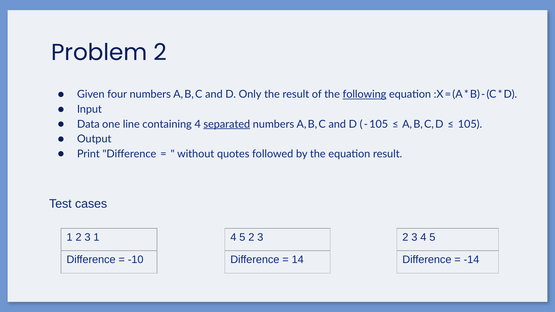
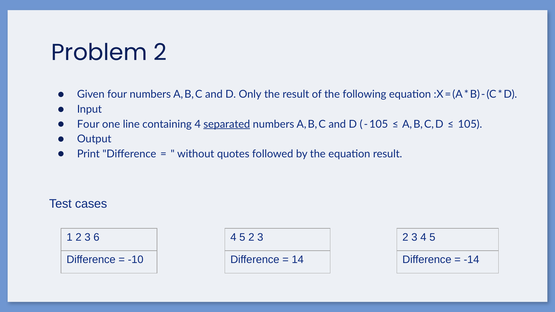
following underline: present -> none
Data at (88, 124): Data -> Four
3 1: 1 -> 6
